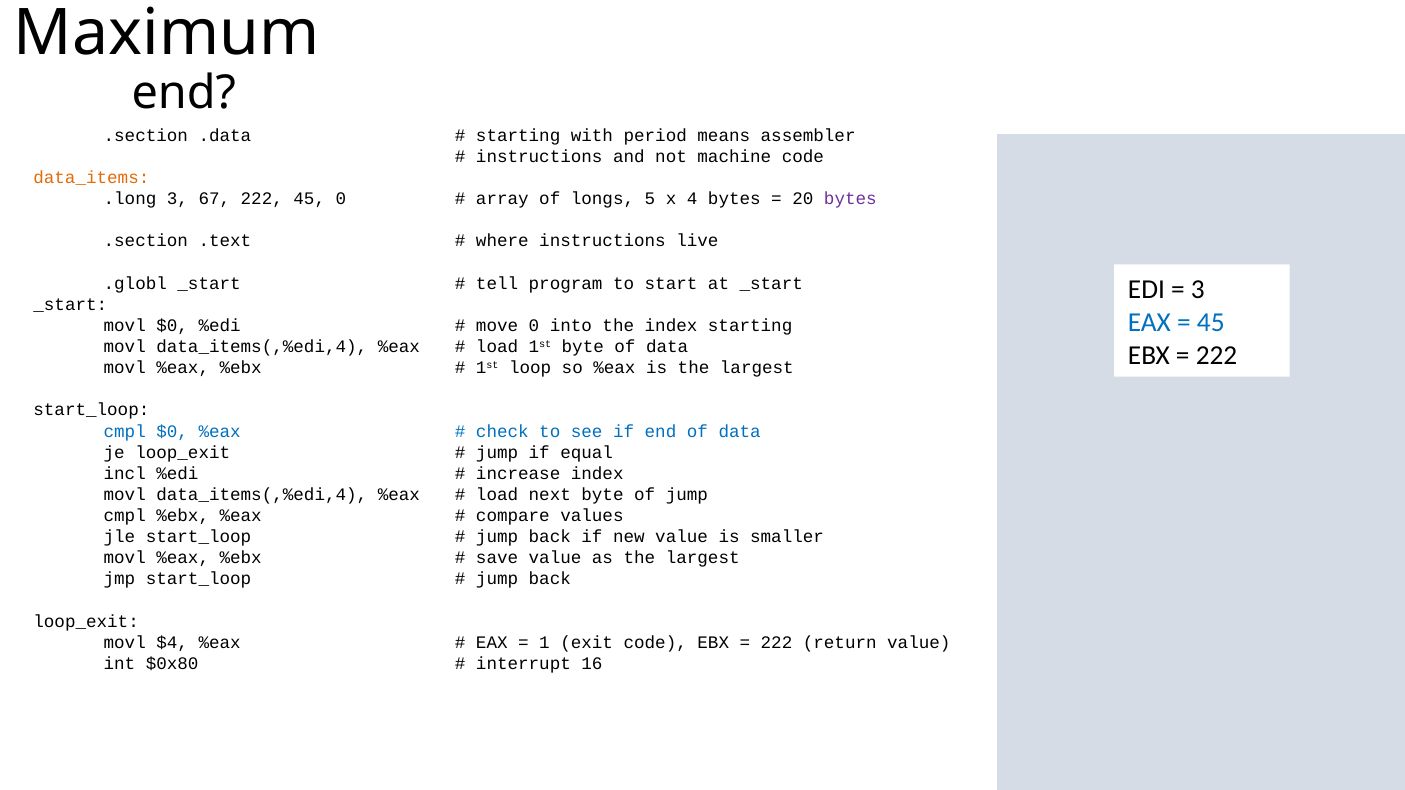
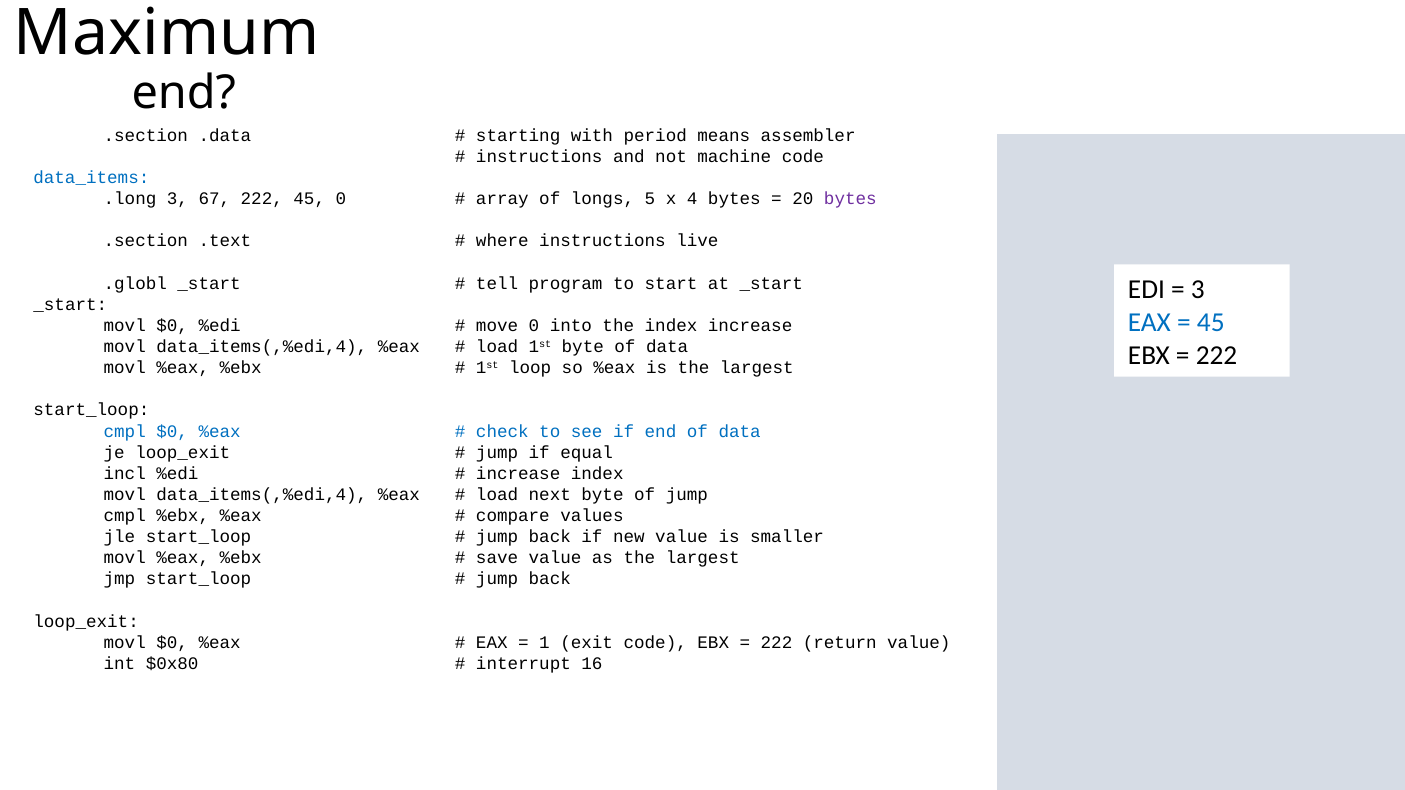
data_items colour: orange -> blue
index starting: starting -> increase
$4 at (172, 643): $4 -> $0
